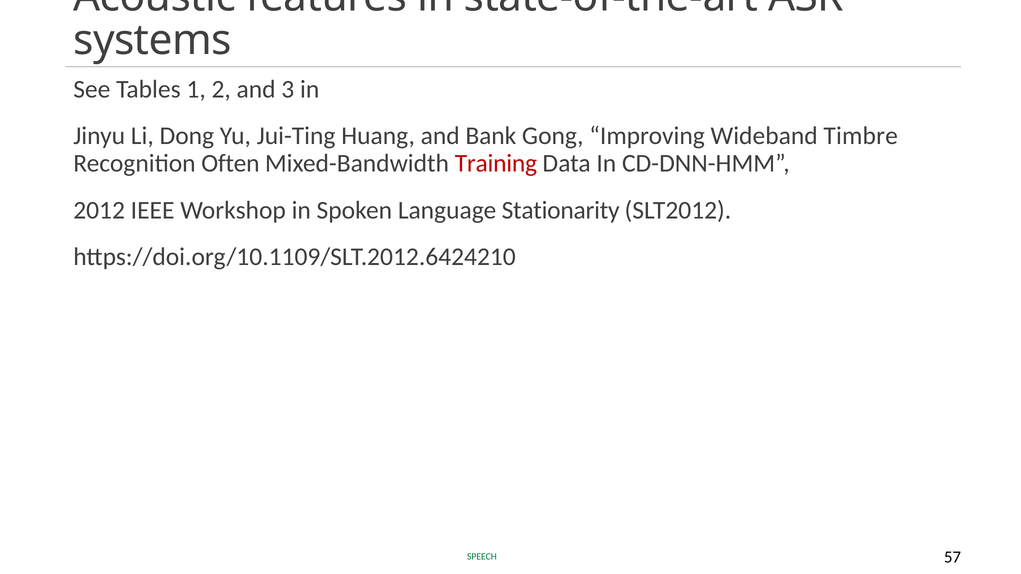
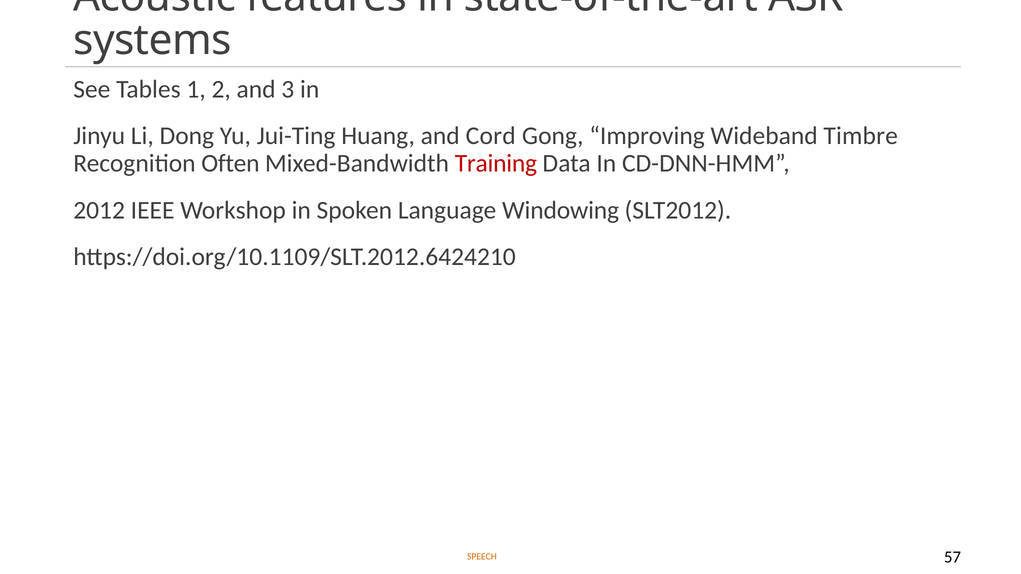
Bank: Bank -> Cord
Stationarity: Stationarity -> Windowing
SPEECH colour: green -> orange
